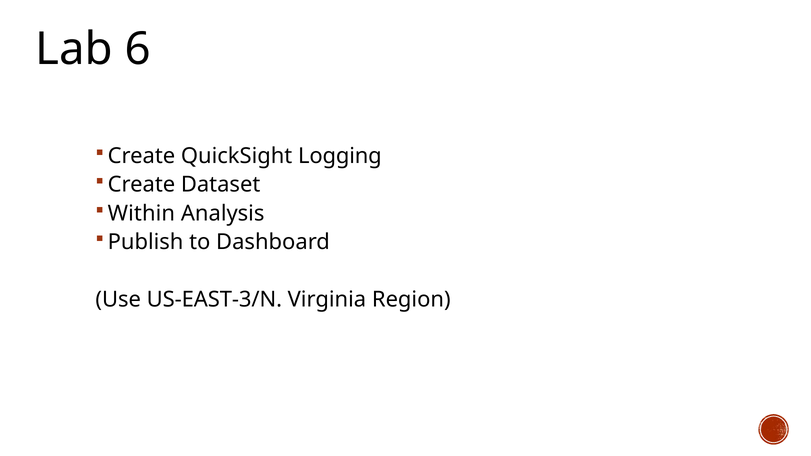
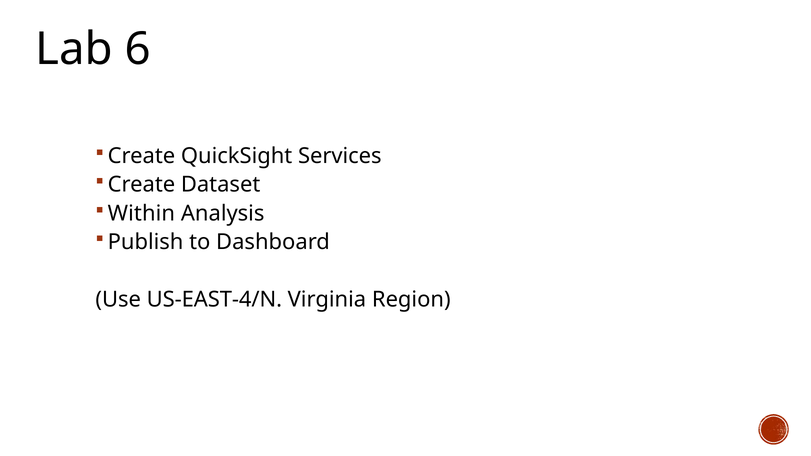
Logging: Logging -> Services
US-EAST-3/N: US-EAST-3/N -> US-EAST-4/N
